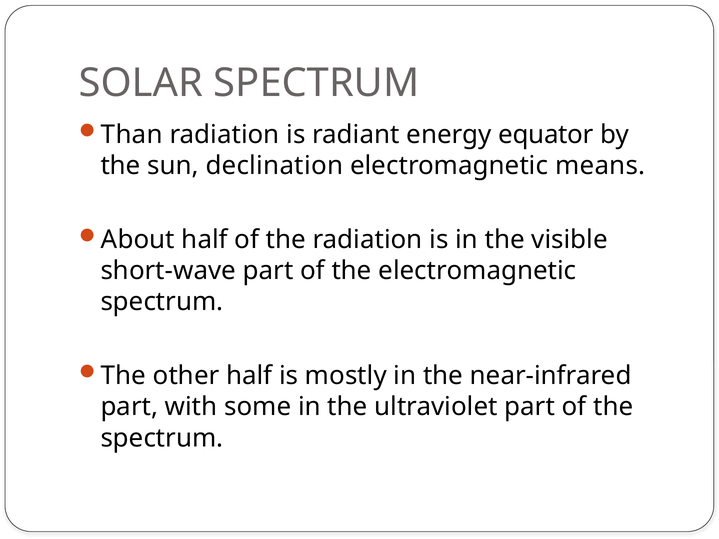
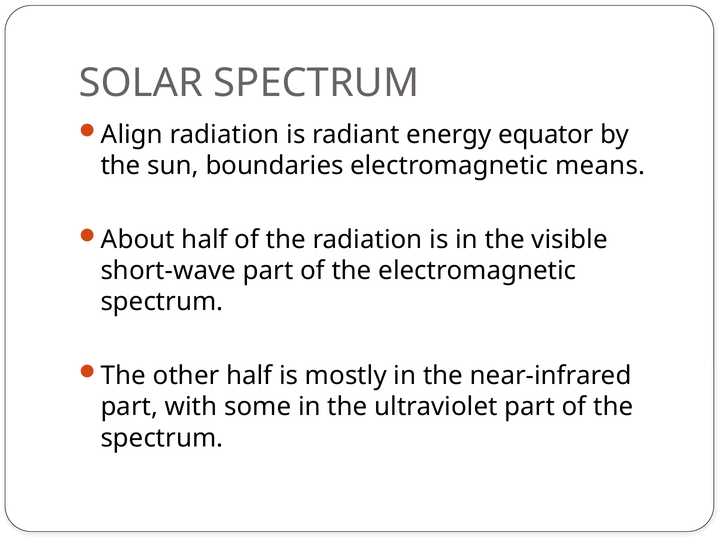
Than: Than -> Align
declination: declination -> boundaries
